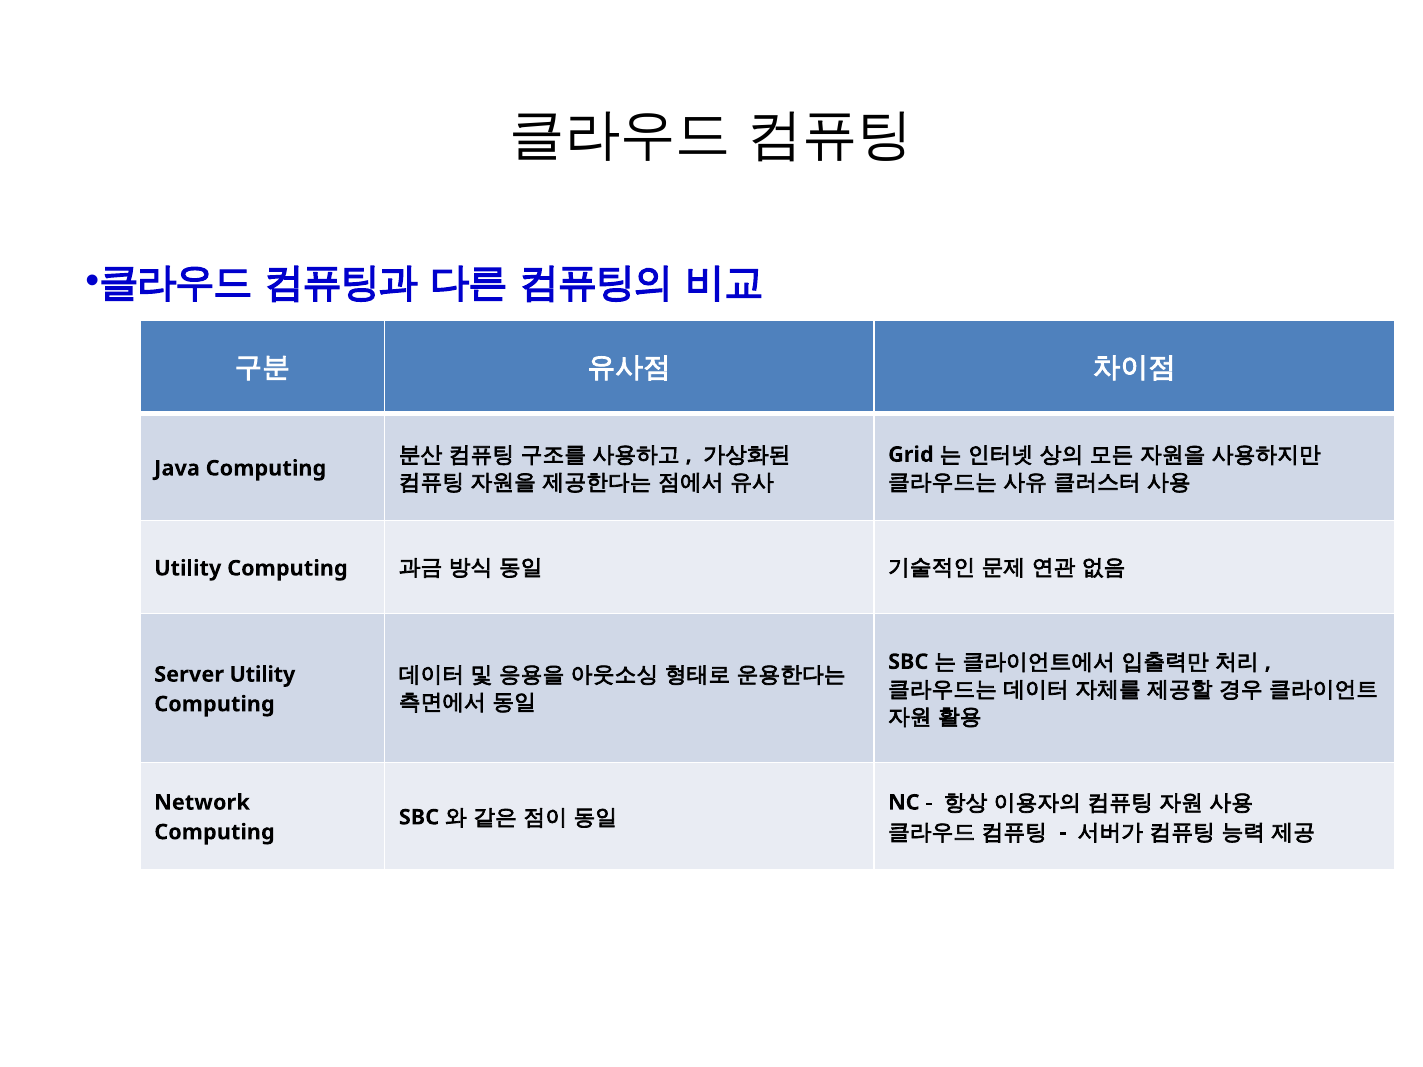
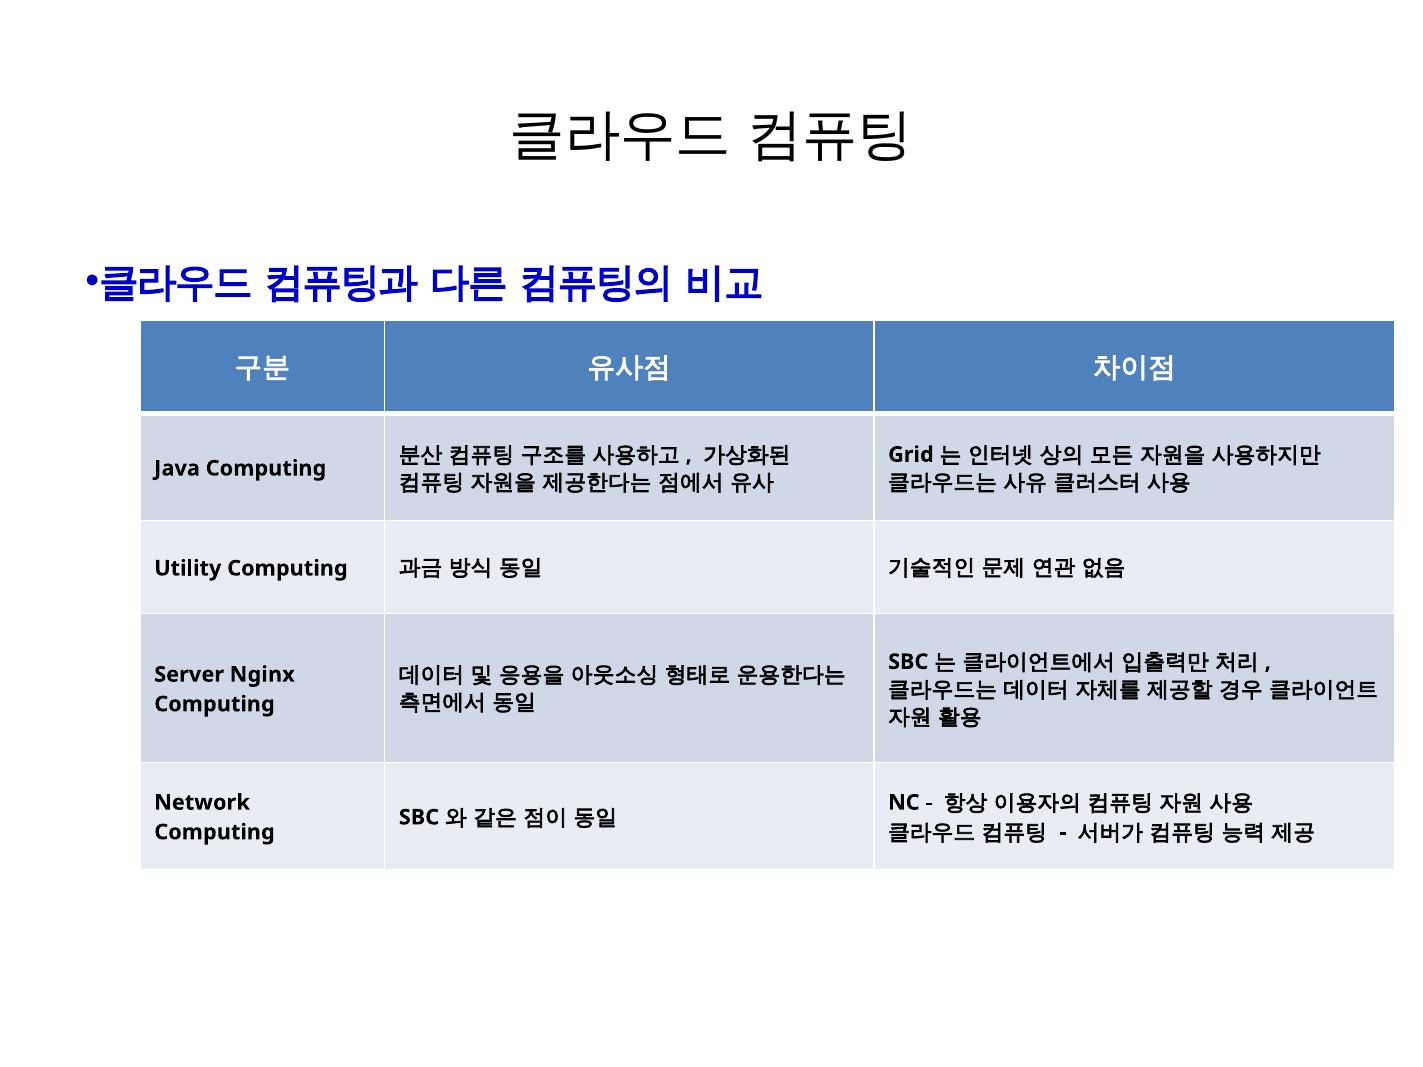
Server Utility: Utility -> Nginx
